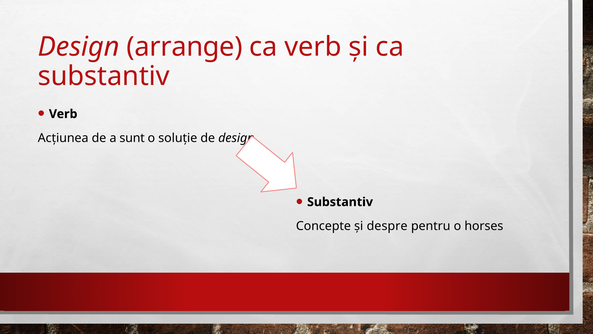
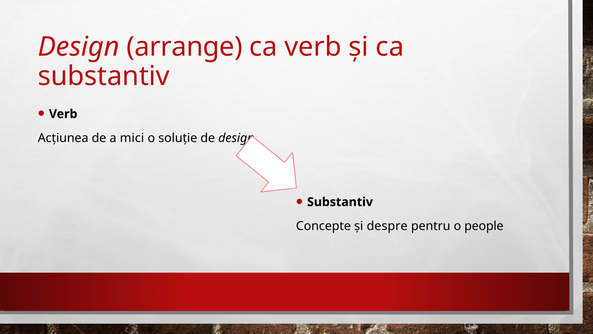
sunt: sunt -> mici
horses: horses -> people
